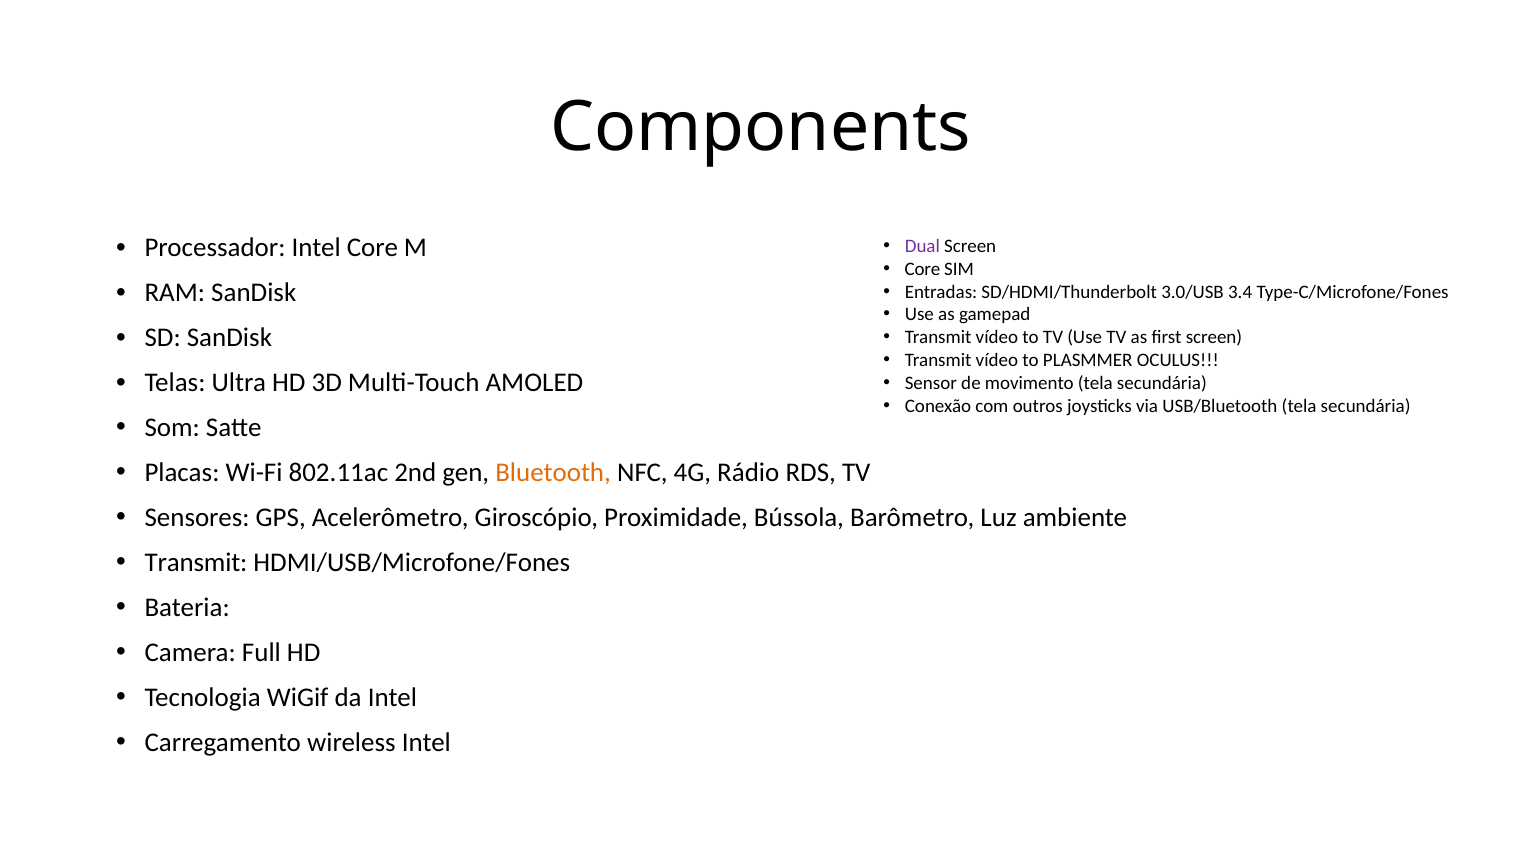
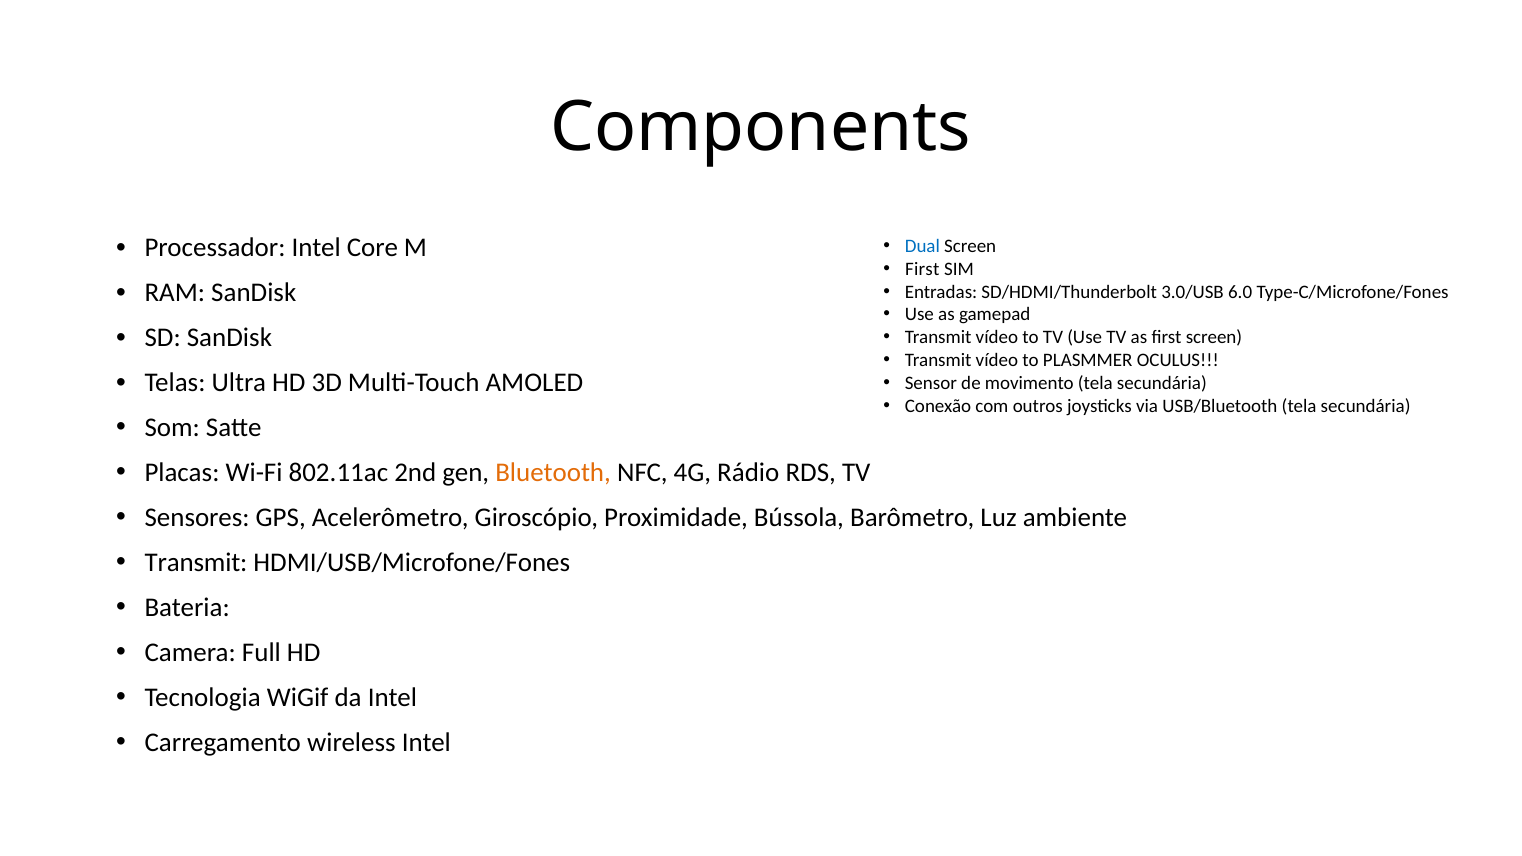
Dual colour: purple -> blue
Core at (922, 269): Core -> First
3.4: 3.4 -> 6.0
